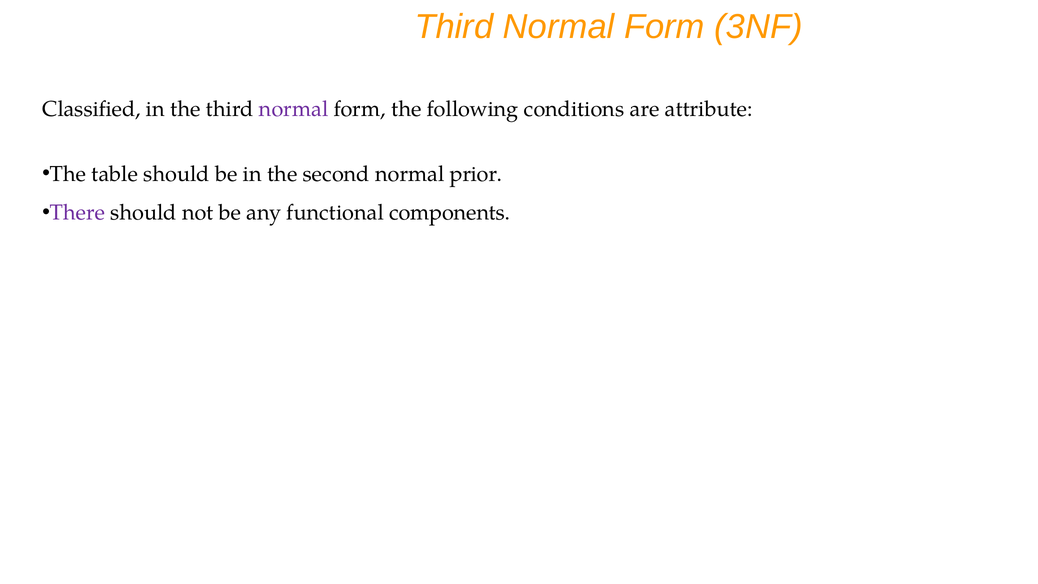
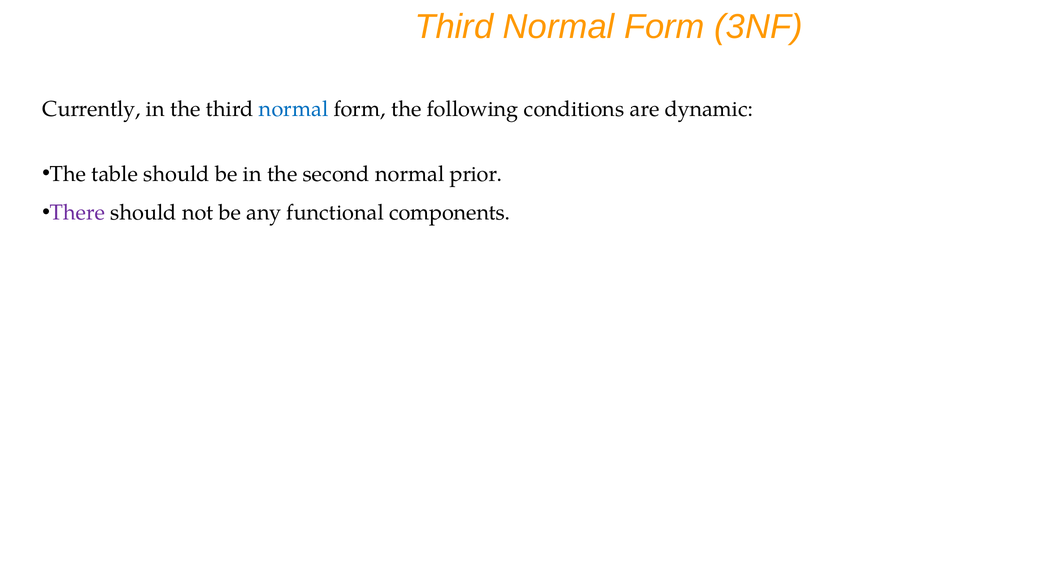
Classified: Classified -> Currently
normal at (294, 109) colour: purple -> blue
attribute: attribute -> dynamic
